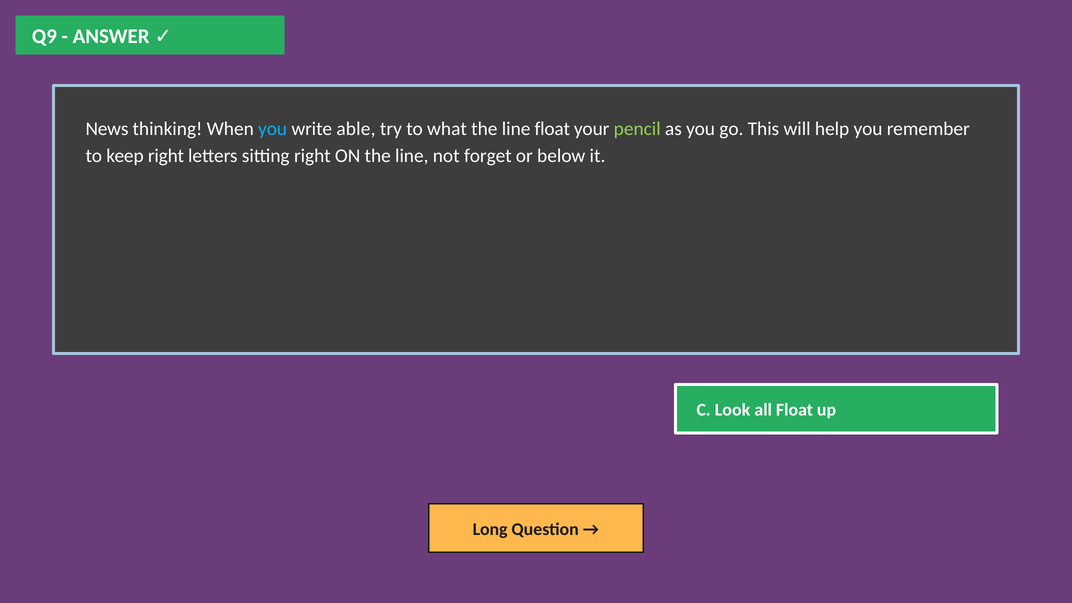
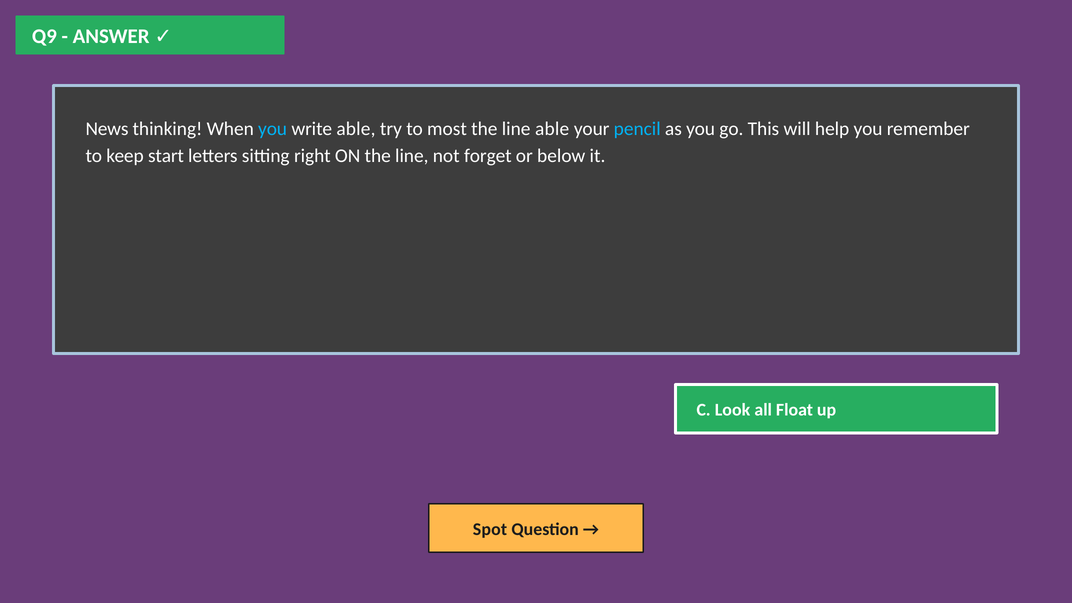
what: what -> most
line float: float -> able
pencil colour: light green -> light blue
keep right: right -> start
Long: Long -> Spot
